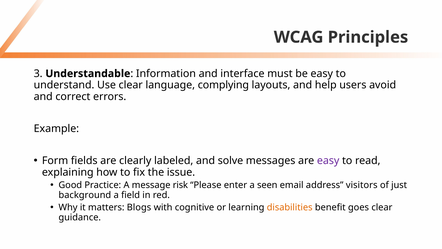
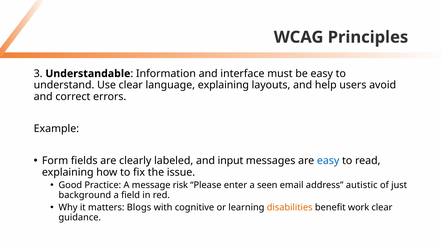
language complying: complying -> explaining
solve: solve -> input
easy at (328, 160) colour: purple -> blue
visitors: visitors -> autistic
goes: goes -> work
